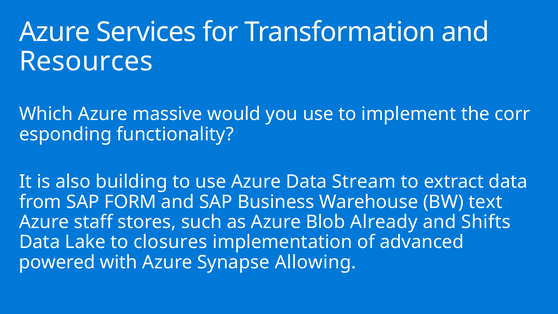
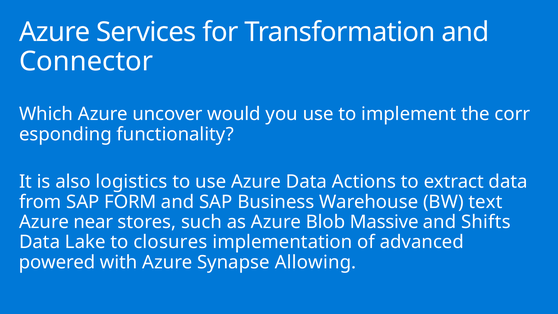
Resources: Resources -> Connector
massive: massive -> uncover
building: building -> logistics
Stream: Stream -> Actions
staff: staff -> near
Already: Already -> Massive
